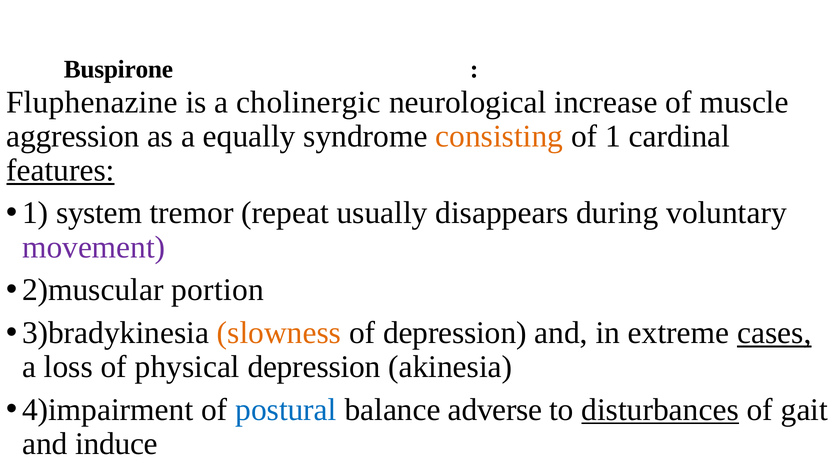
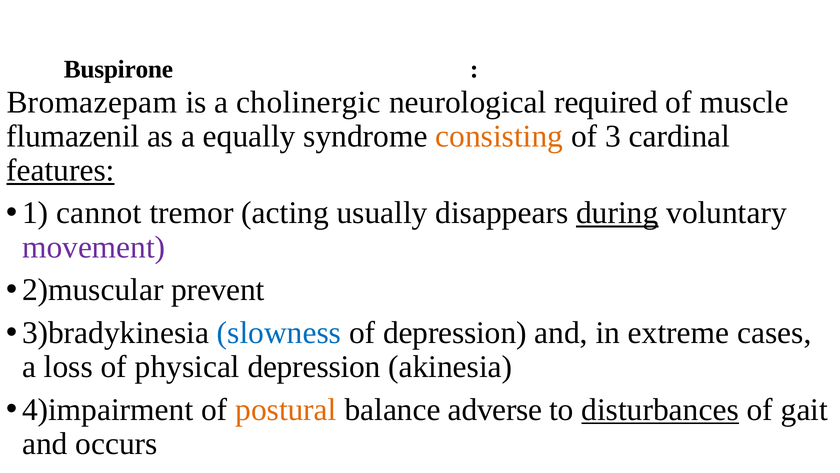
Fluphenazine: Fluphenazine -> Bromazepam
increase: increase -> required
aggression: aggression -> flumazenil
1: 1 -> 3
system: system -> cannot
repeat: repeat -> acting
during underline: none -> present
portion: portion -> prevent
slowness colour: orange -> blue
cases underline: present -> none
postural colour: blue -> orange
induce: induce -> occurs
